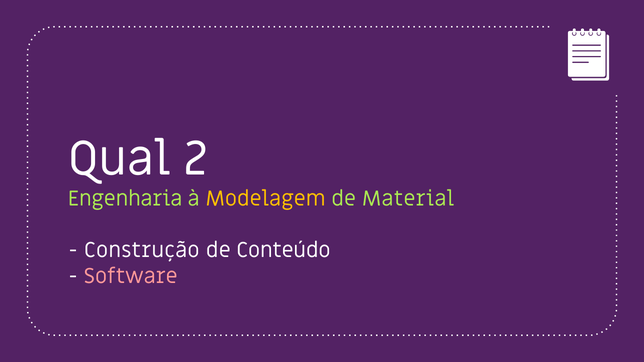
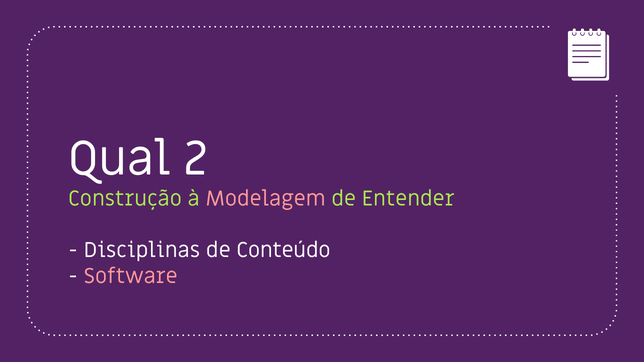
Engenharia: Engenharia -> Construção
Modelagem colour: yellow -> pink
Material: Material -> Entender
Construção: Construção -> Disciplinas
